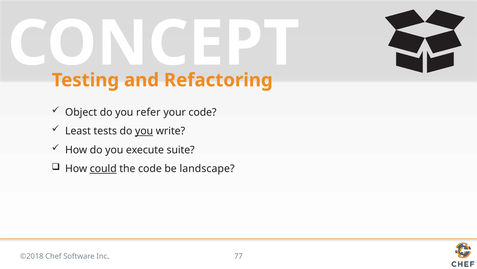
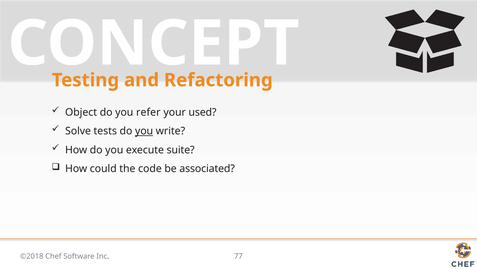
your code: code -> used
Least: Least -> Solve
could underline: present -> none
landscape: landscape -> associated
